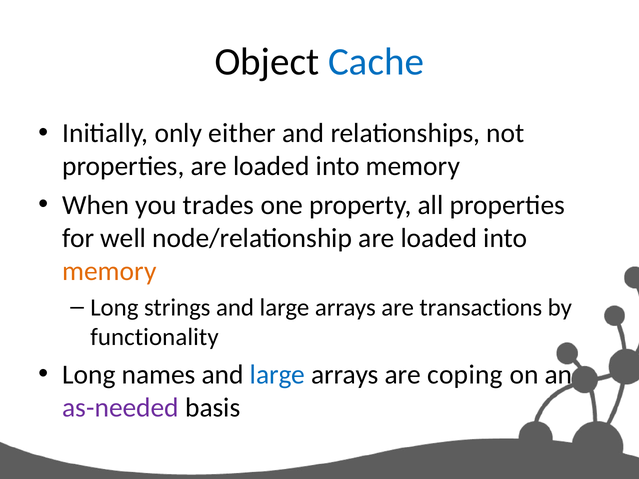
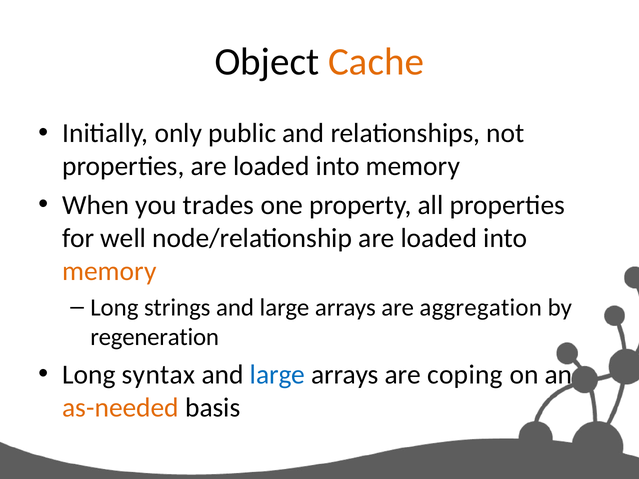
Cache colour: blue -> orange
either: either -> public
transactions: transactions -> aggregation
functionality: functionality -> regeneration
names: names -> syntax
as-needed colour: purple -> orange
